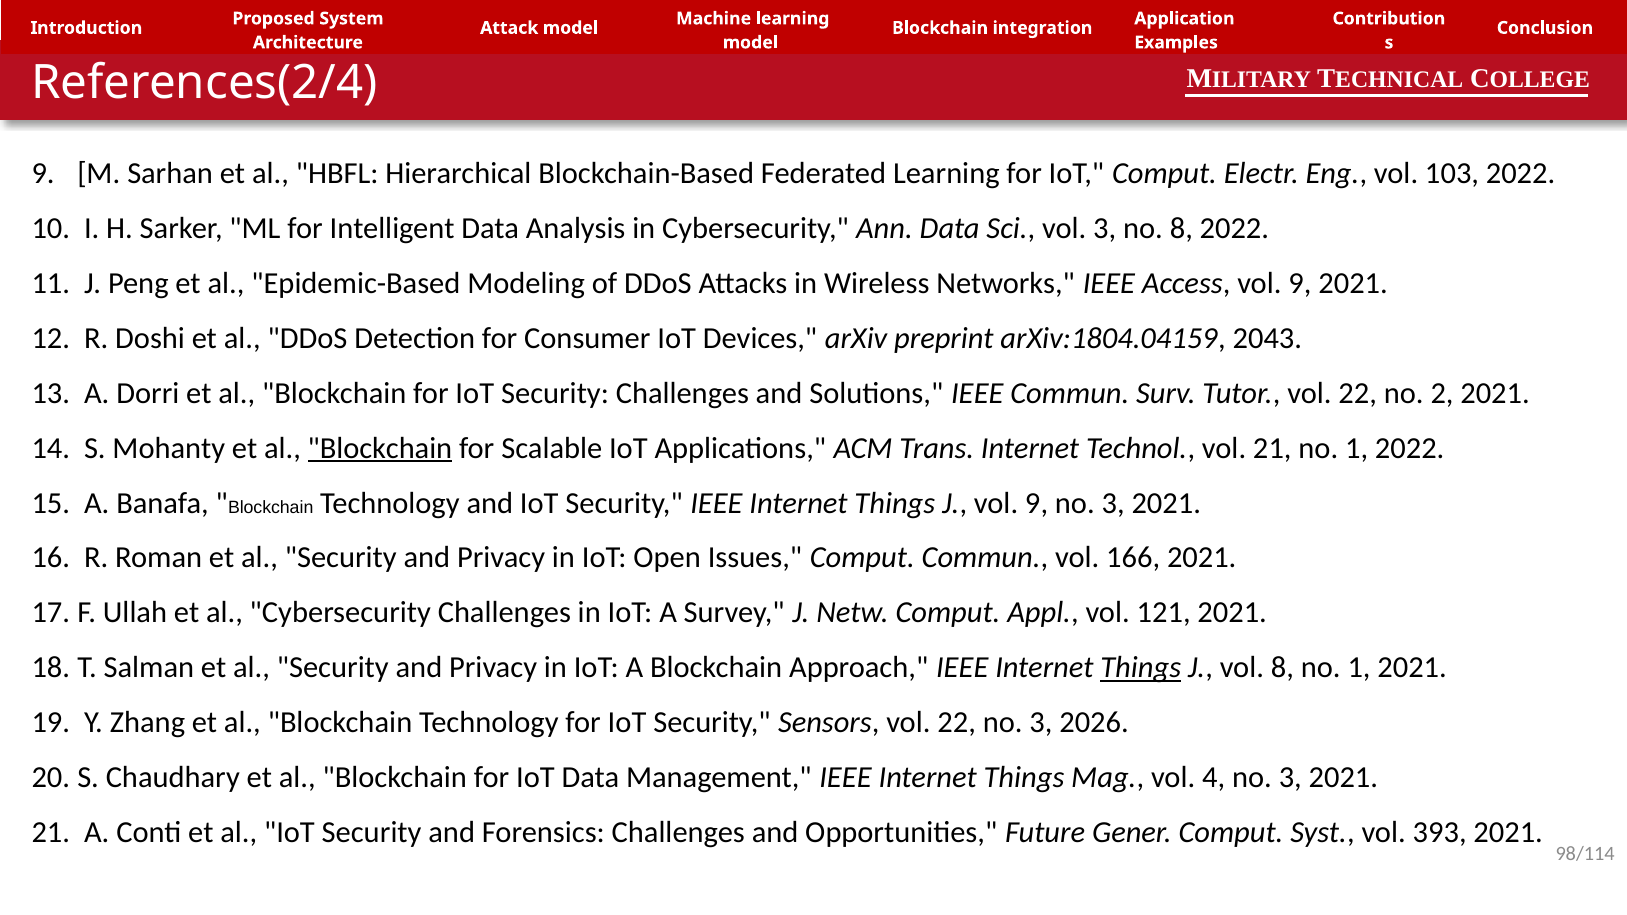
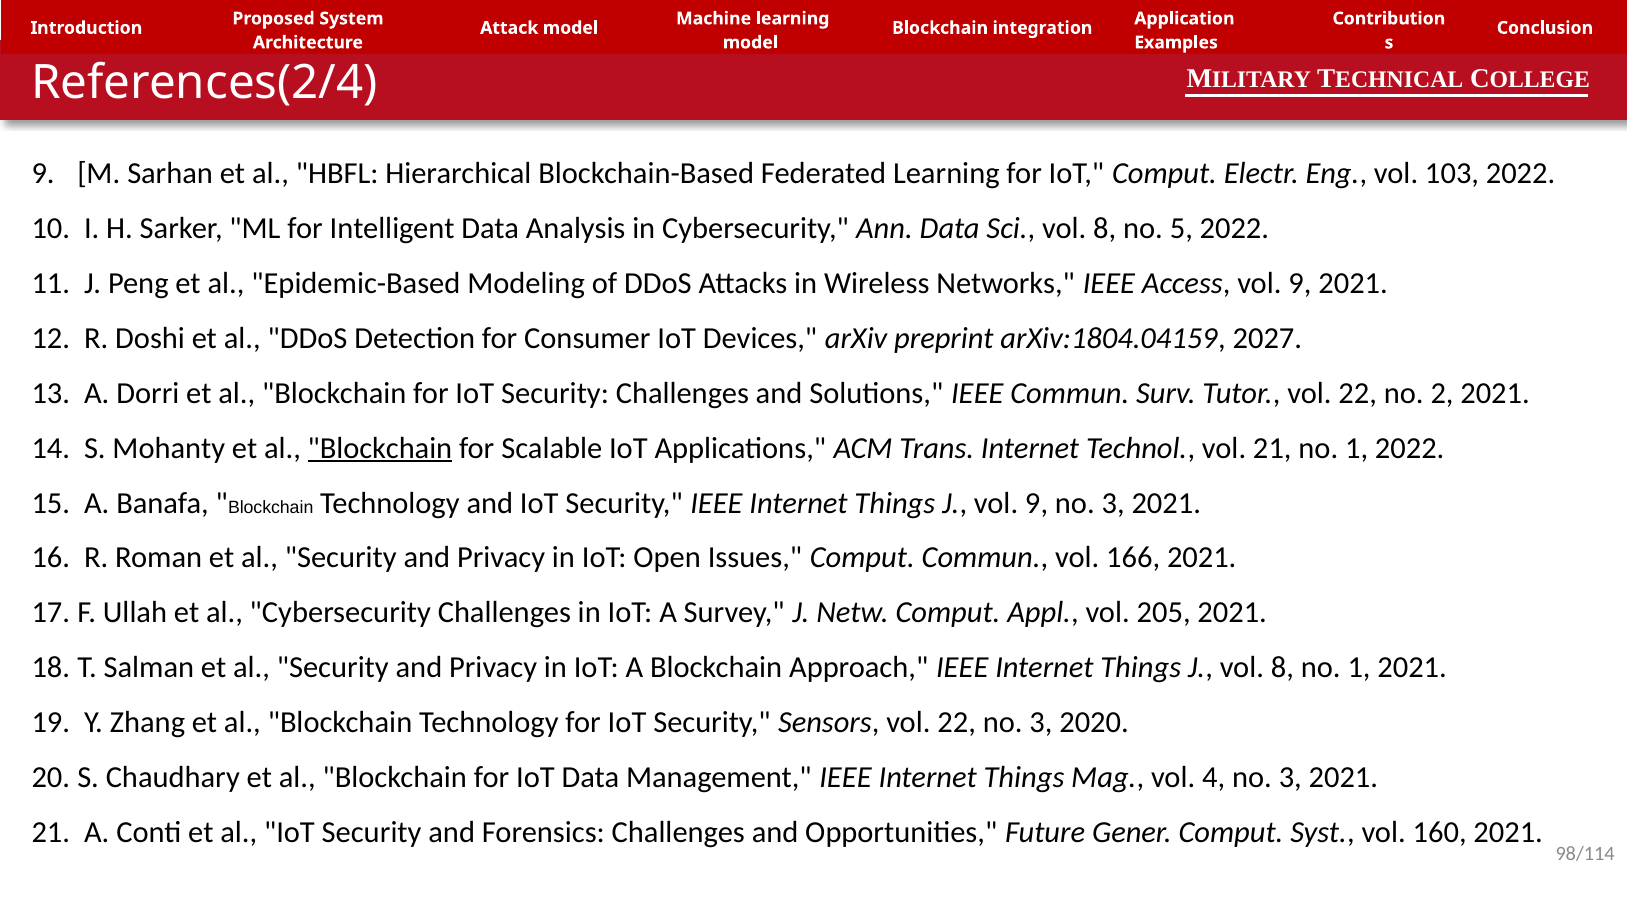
Sci vol 3: 3 -> 8
no 8: 8 -> 5
2043: 2043 -> 2027
121: 121 -> 205
Things at (1141, 668) underline: present -> none
2026: 2026 -> 2020
393: 393 -> 160
